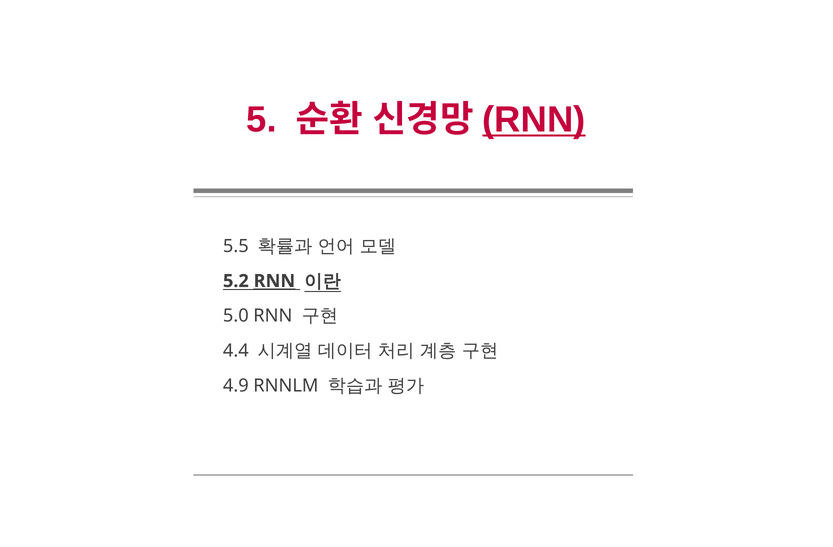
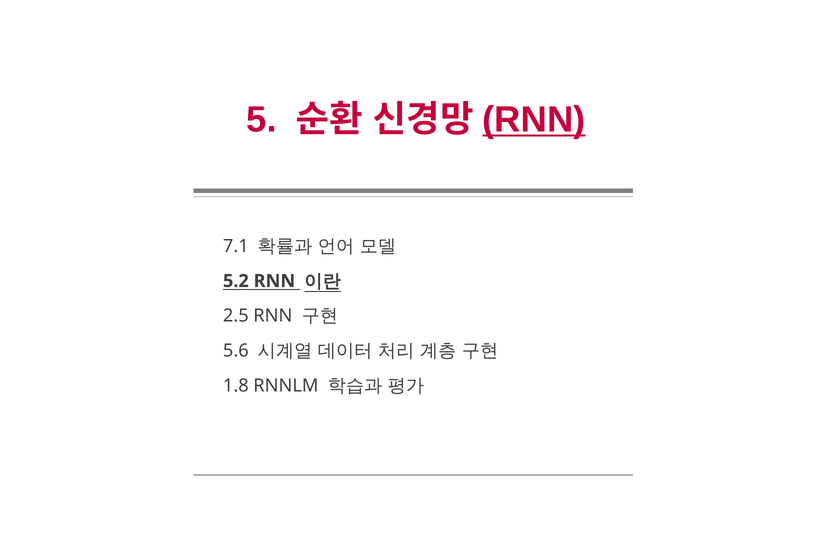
5.5: 5.5 -> 7.1
RNN at (274, 281) underline: present -> none
5.0: 5.0 -> 2.5
4.4: 4.4 -> 5.6
4.9: 4.9 -> 1.8
